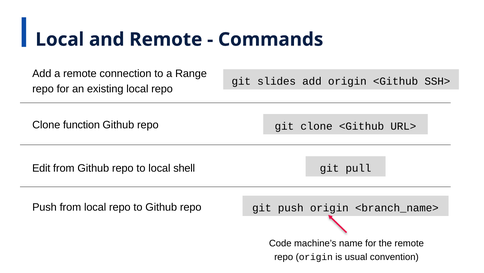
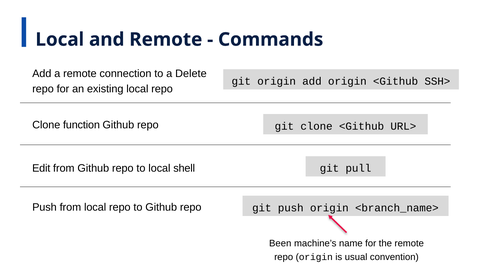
Range: Range -> Delete
git slides: slides -> origin
Code: Code -> Been
